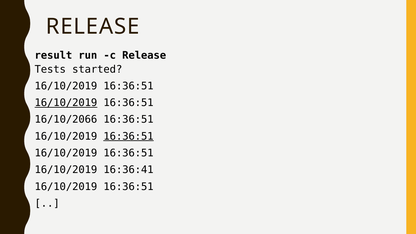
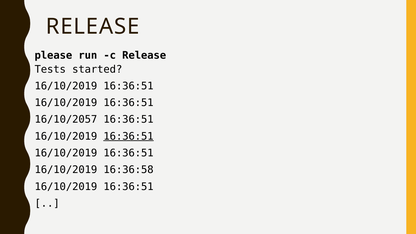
result: result -> please
16/10/2019 at (66, 103) underline: present -> none
16/10/2066: 16/10/2066 -> 16/10/2057
16:36:41: 16:36:41 -> 16:36:58
